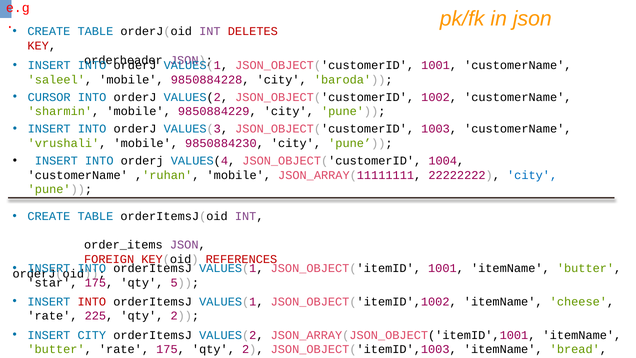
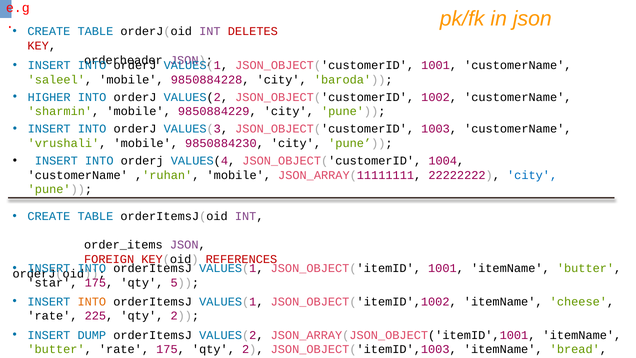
CURSOR: CURSOR -> HIGHER
INTO at (92, 301) colour: red -> orange
INSERT CITY: CITY -> DUMP
